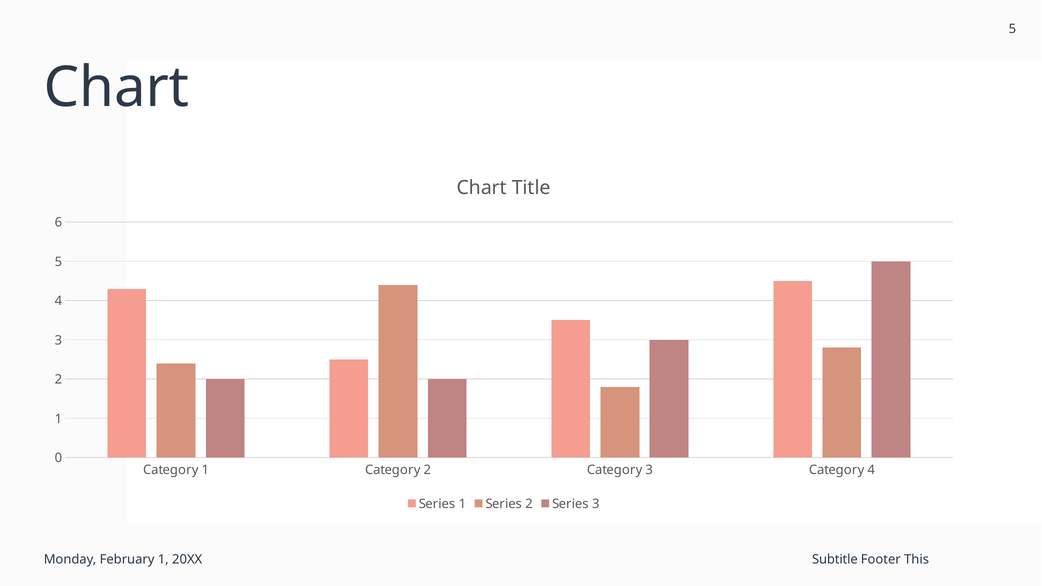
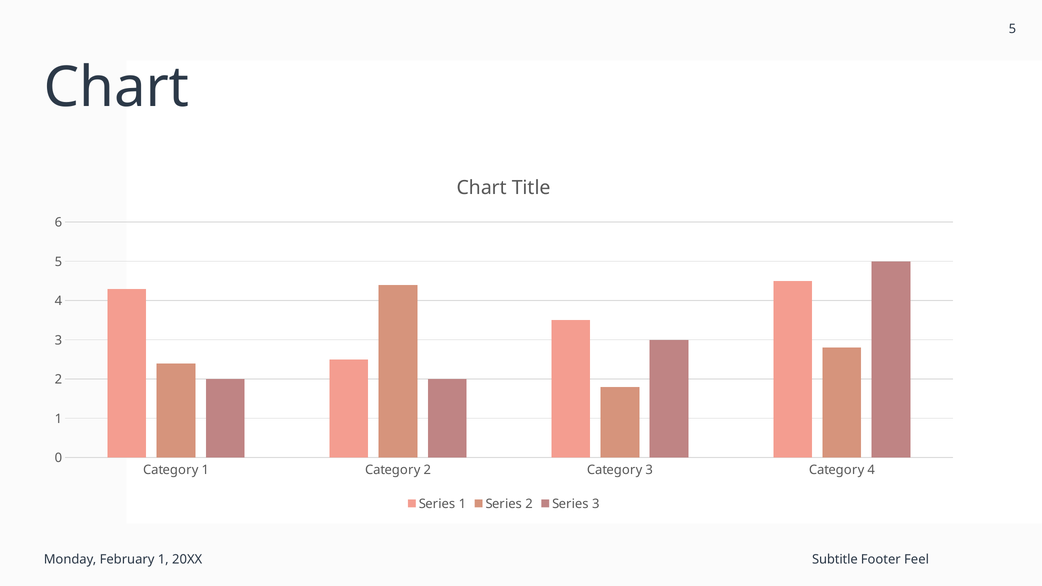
This: This -> Feel
